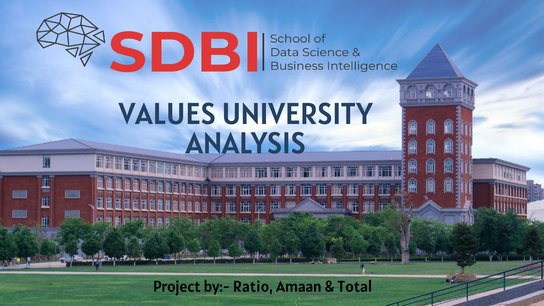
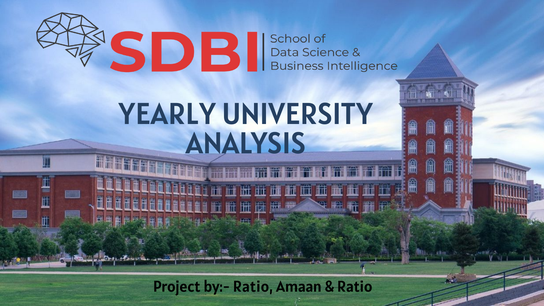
VALUES: VALUES -> YEARLY
Total at (355, 287): Total -> Ratio
